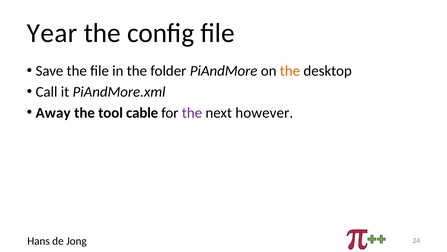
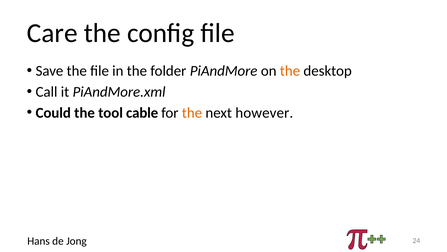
Year: Year -> Care
Away: Away -> Could
the at (192, 113) colour: purple -> orange
